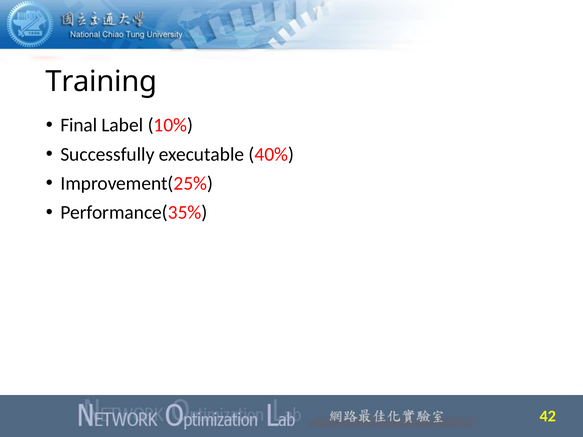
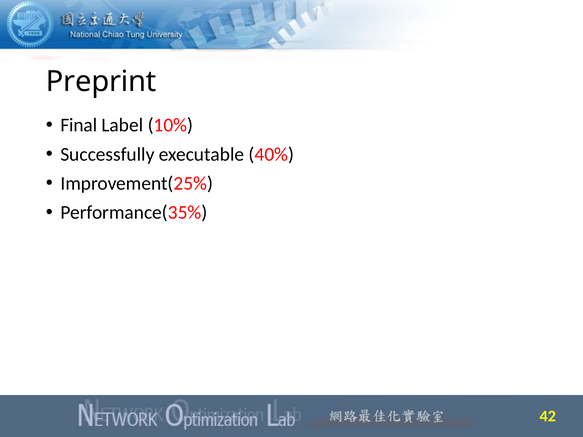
Training: Training -> Preprint
